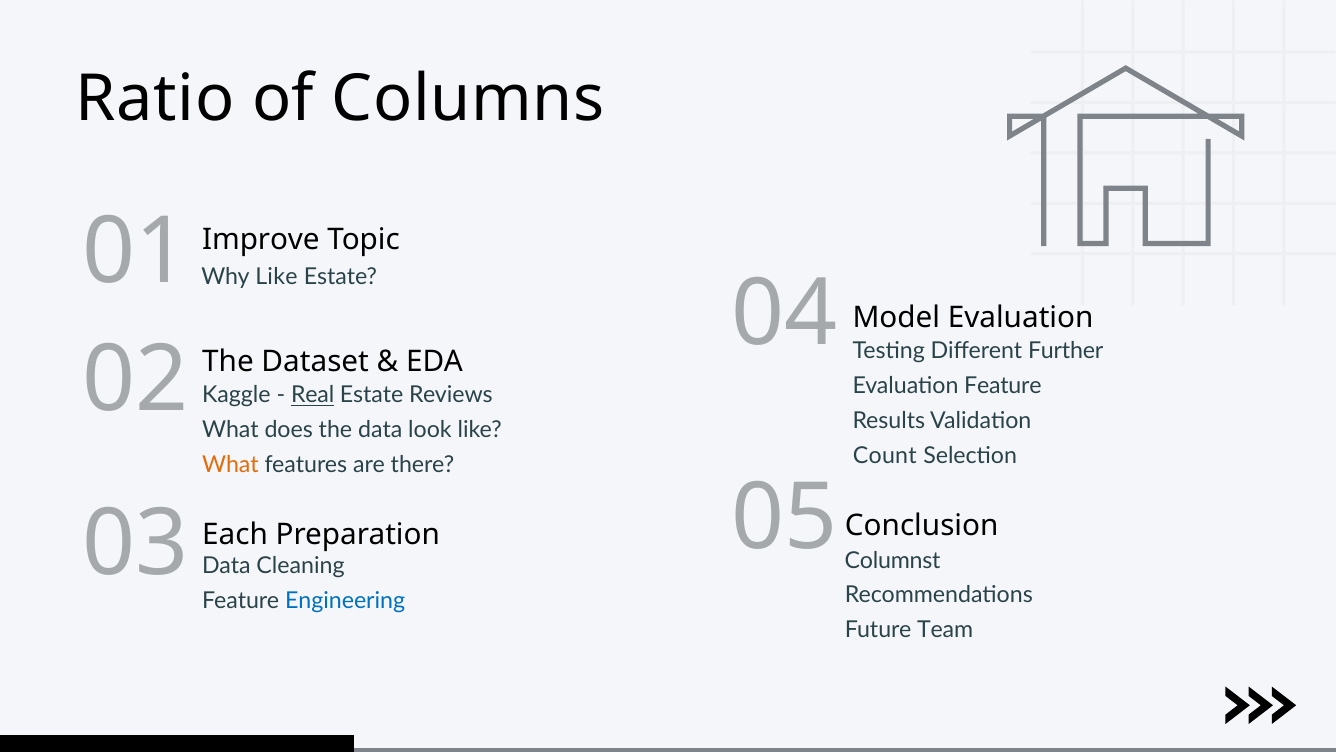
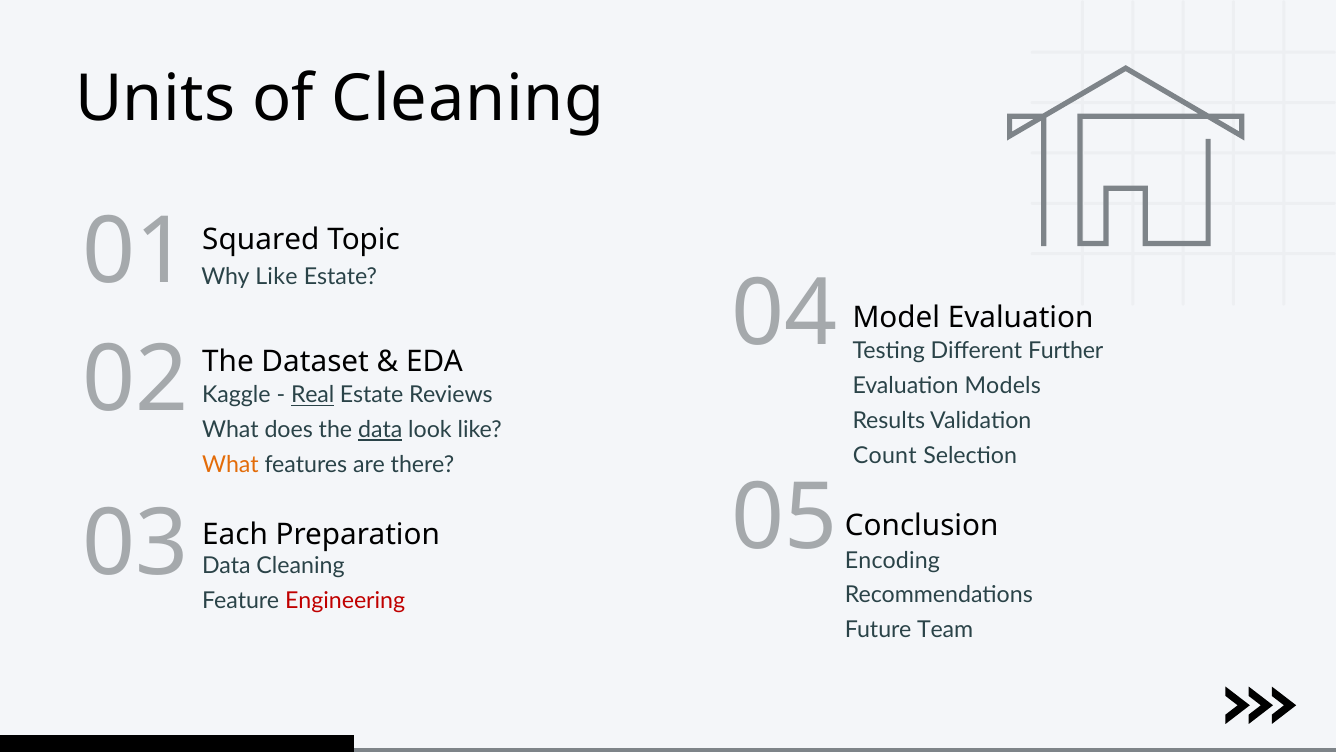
Ratio: Ratio -> Units
of Columns: Columns -> Cleaning
Improve: Improve -> Squared
Evaluation Feature: Feature -> Models
data at (380, 430) underline: none -> present
Columnst: Columnst -> Encoding
Engineering colour: blue -> red
